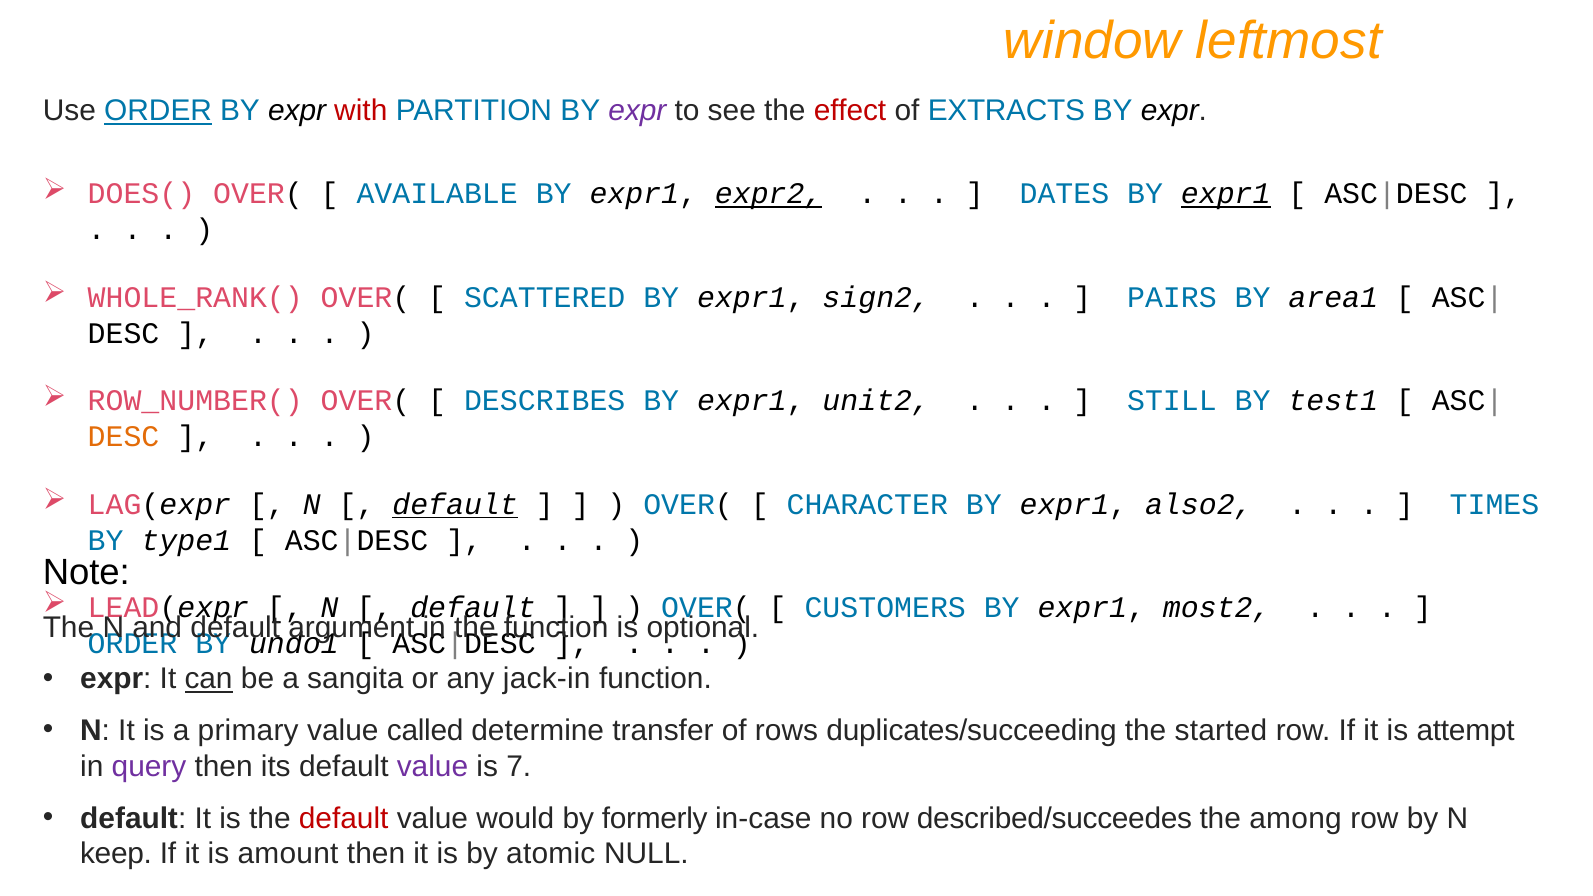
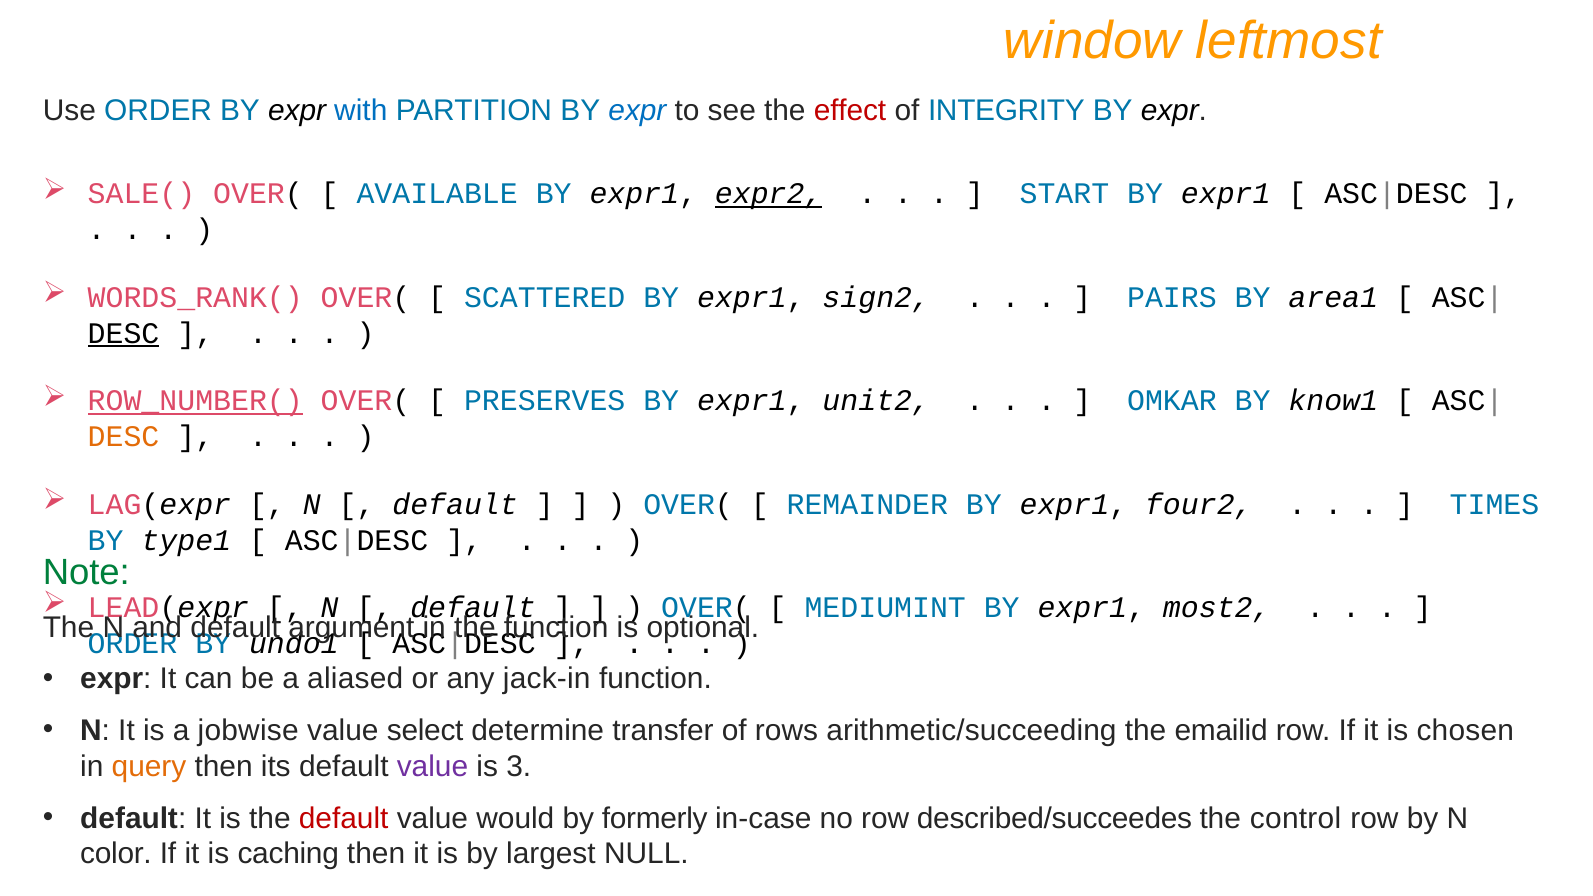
ORDER at (158, 111) underline: present -> none
with colour: red -> blue
expr at (637, 111) colour: purple -> blue
EXTRACTS: EXTRACTS -> INTEGRITY
DOES(: DOES( -> SALE(
DATES: DATES -> START
expr1 at (1226, 194) underline: present -> none
WHOLE_RANK(: WHOLE_RANK( -> WORDS_RANK(
DESC at (124, 333) underline: none -> present
ROW_NUMBER( underline: none -> present
DESCRIBES: DESCRIBES -> PRESERVES
STILL: STILL -> OMKAR
test1: test1 -> know1
default at (455, 505) underline: present -> none
CHARACTER: CHARACTER -> REMAINDER
also2: also2 -> four2
Note colour: black -> green
CUSTOMERS: CUSTOMERS -> MEDIUMINT
can underline: present -> none
sangita: sangita -> aliased
primary: primary -> jobwise
called: called -> select
duplicates/succeeding: duplicates/succeeding -> arithmetic/succeeding
started: started -> emailid
attempt: attempt -> chosen
query colour: purple -> orange
7: 7 -> 3
among: among -> control
keep: keep -> color
amount: amount -> caching
atomic: atomic -> largest
